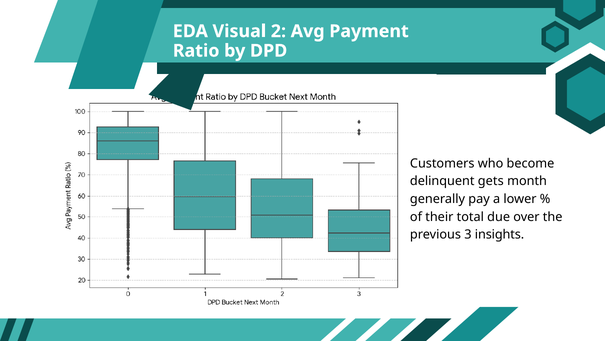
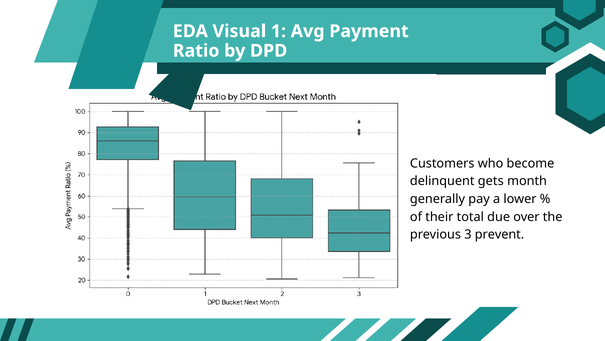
2: 2 -> 1
insights: insights -> prevent
